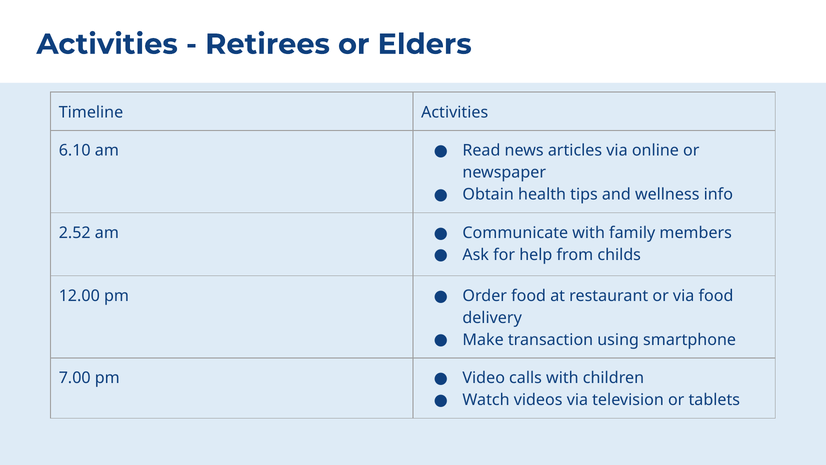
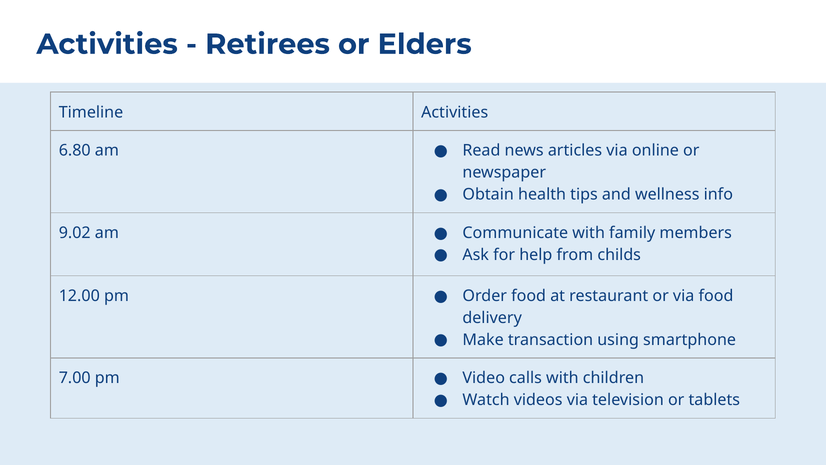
6.10: 6.10 -> 6.80
2.52: 2.52 -> 9.02
